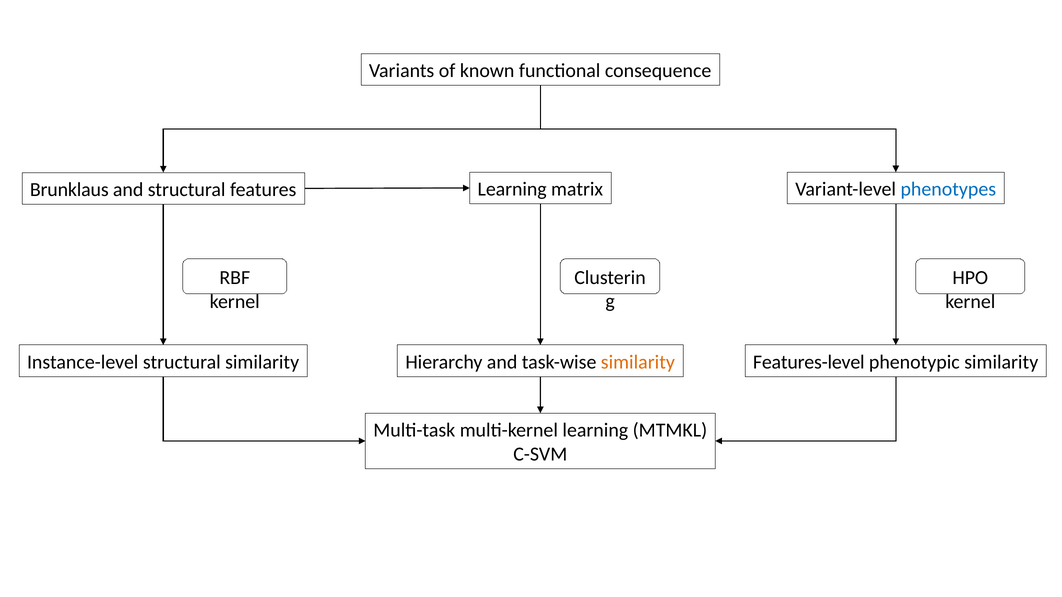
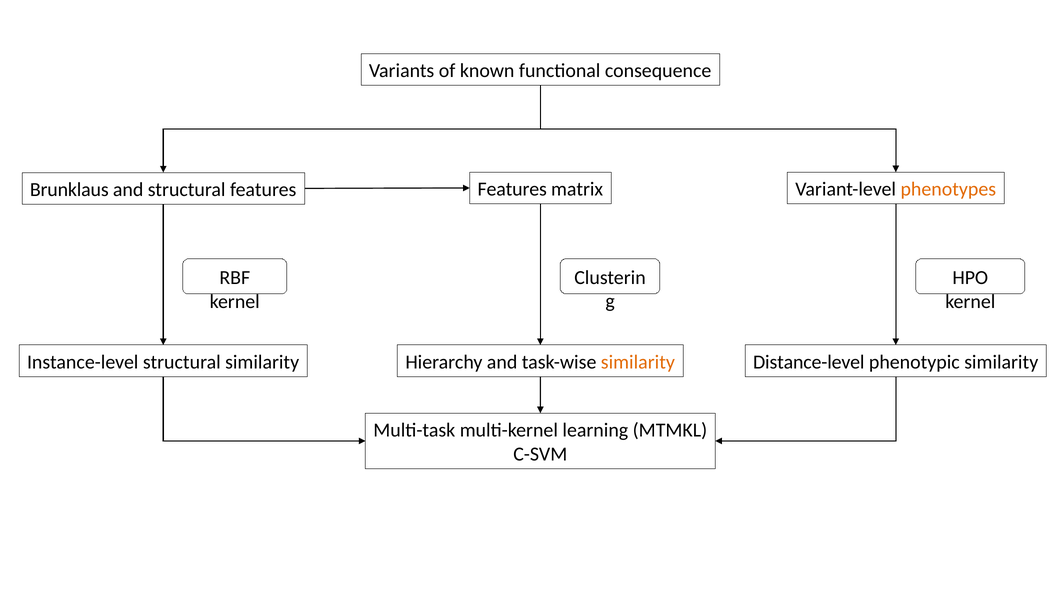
Learning at (512, 189): Learning -> Features
phenotypes colour: blue -> orange
Features-level: Features-level -> Distance-level
